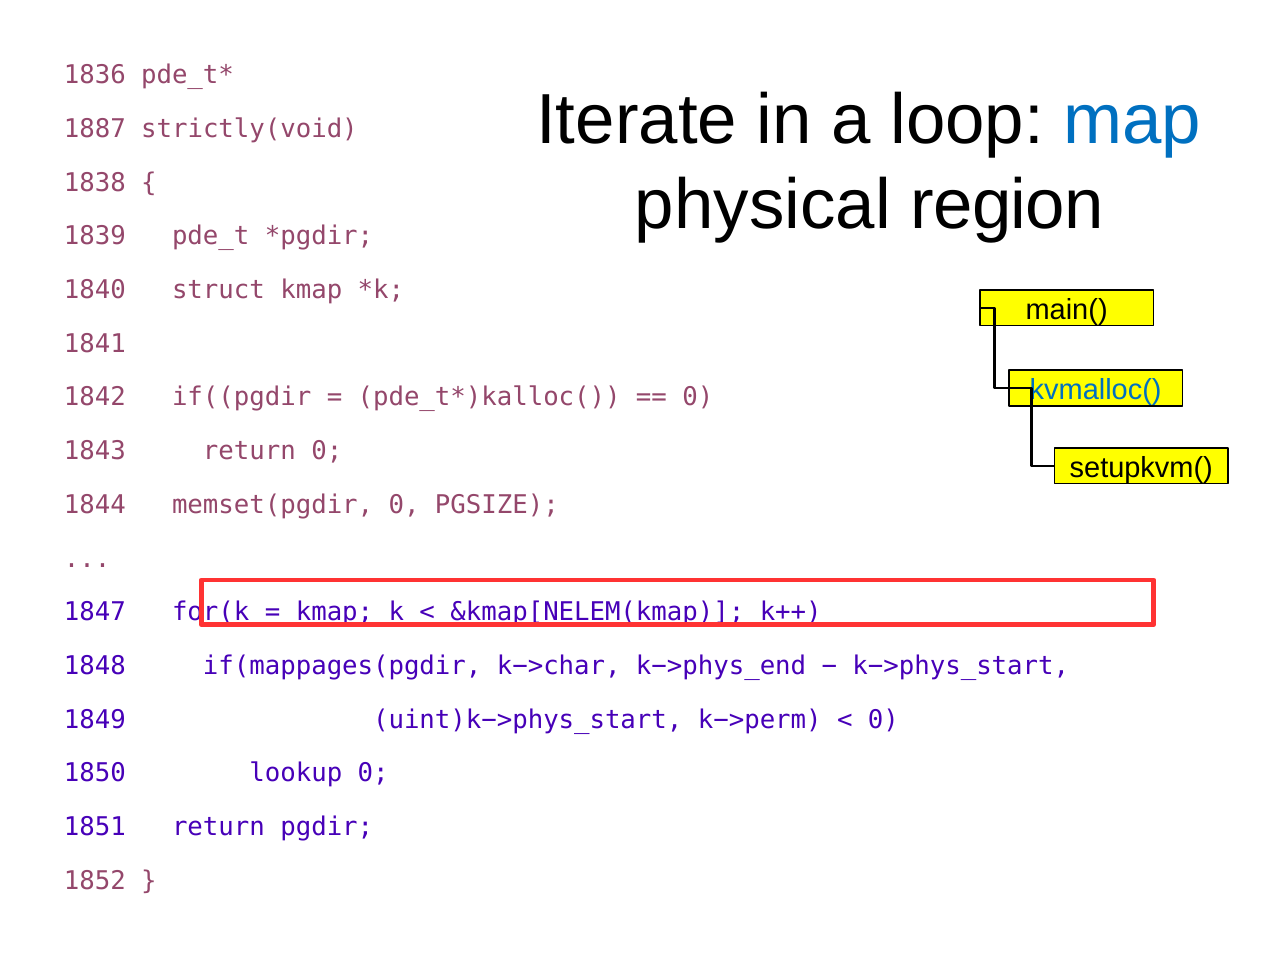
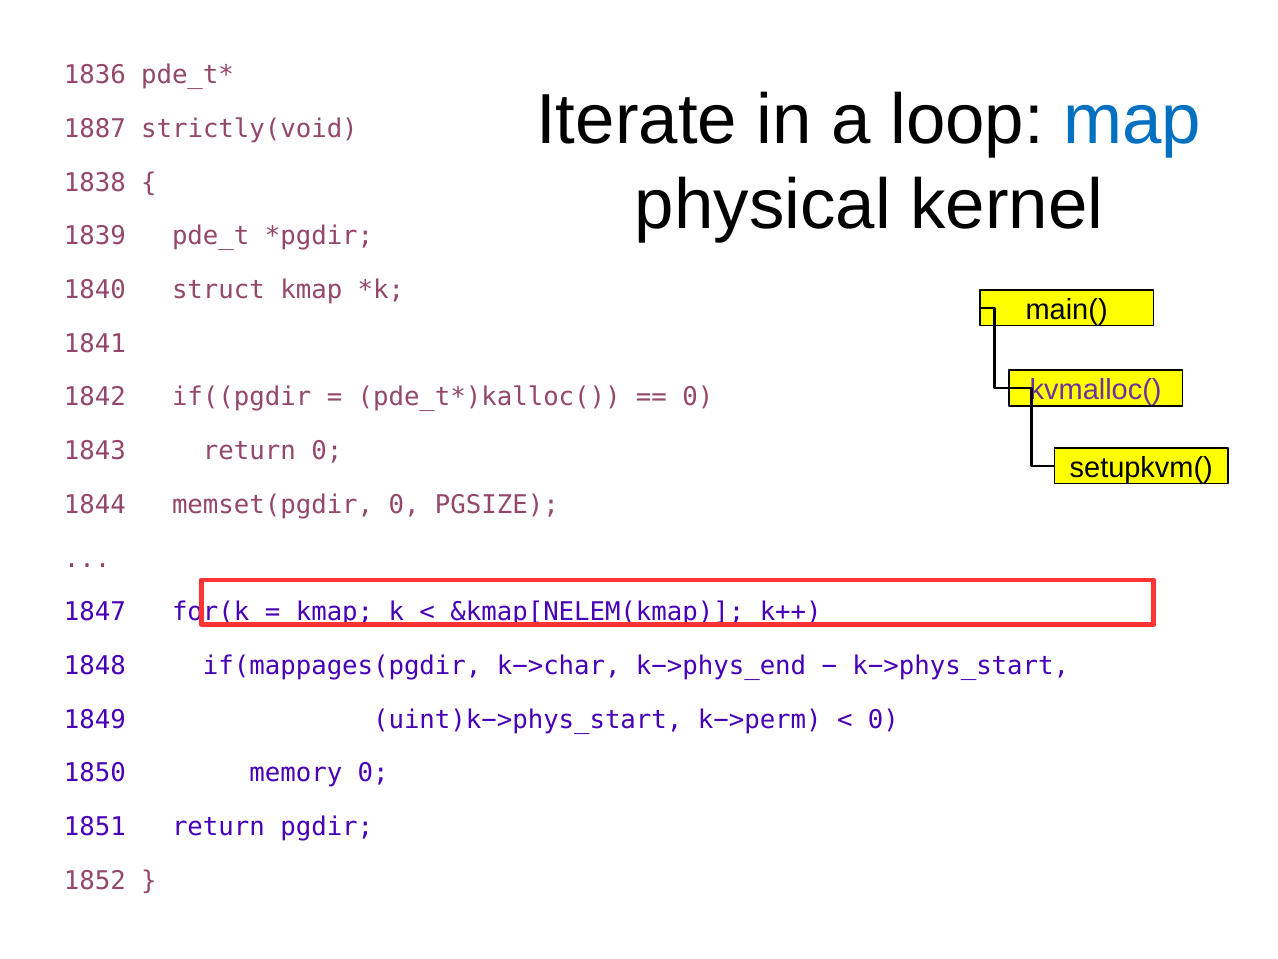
region: region -> kernel
kvmalloc( colour: blue -> purple
lookup: lookup -> memory
